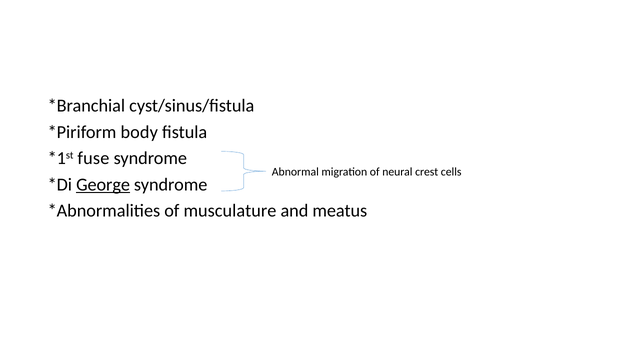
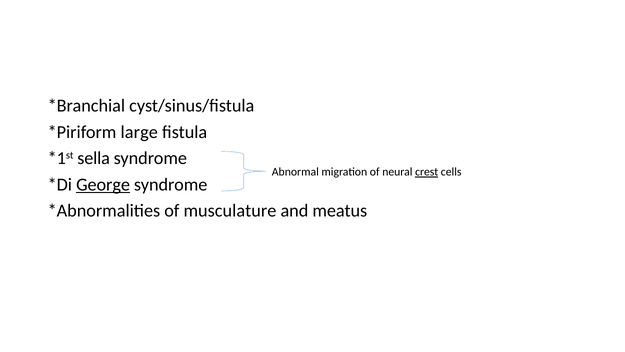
body: body -> large
fuse: fuse -> sella
crest underline: none -> present
